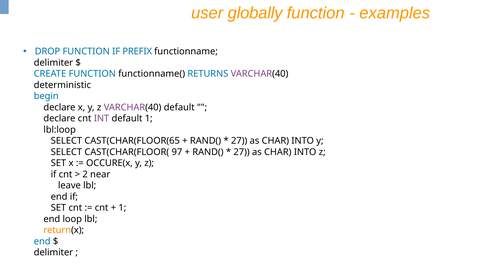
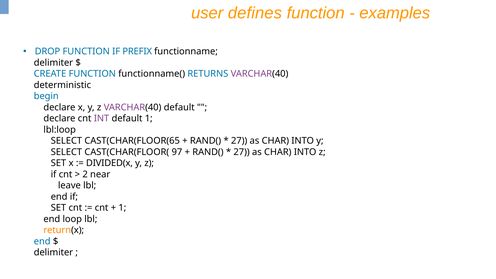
globally: globally -> defines
OCCURE(x: OCCURE(x -> DIVIDED(x
